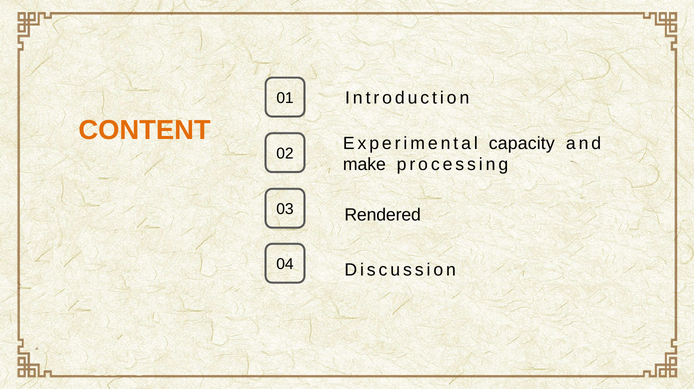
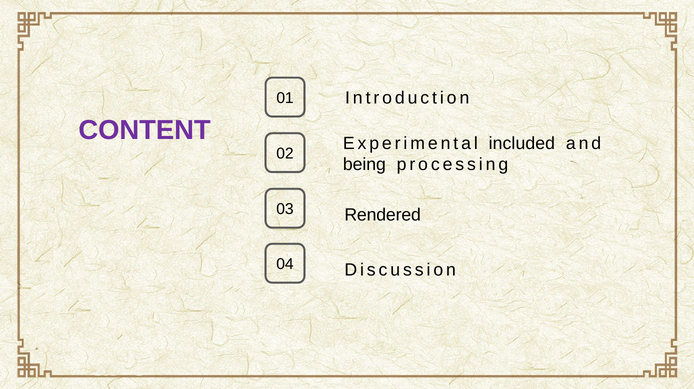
CONTENT colour: orange -> purple
capacity: capacity -> included
make: make -> being
